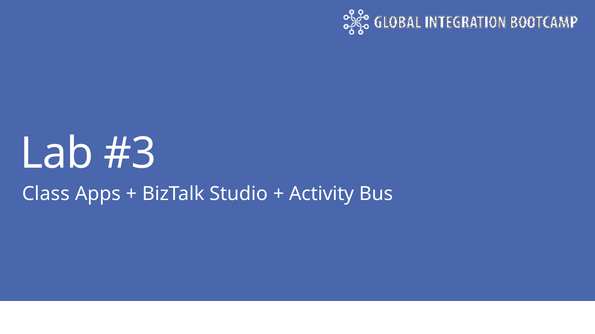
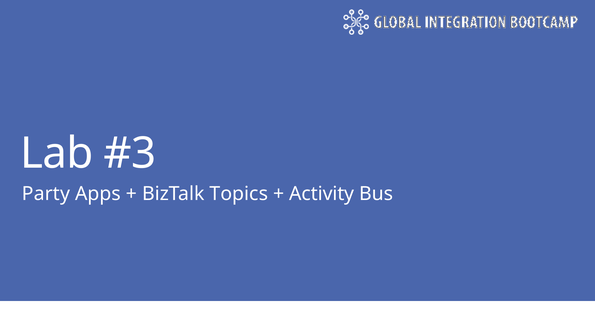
Class: Class -> Party
Studio: Studio -> Topics
